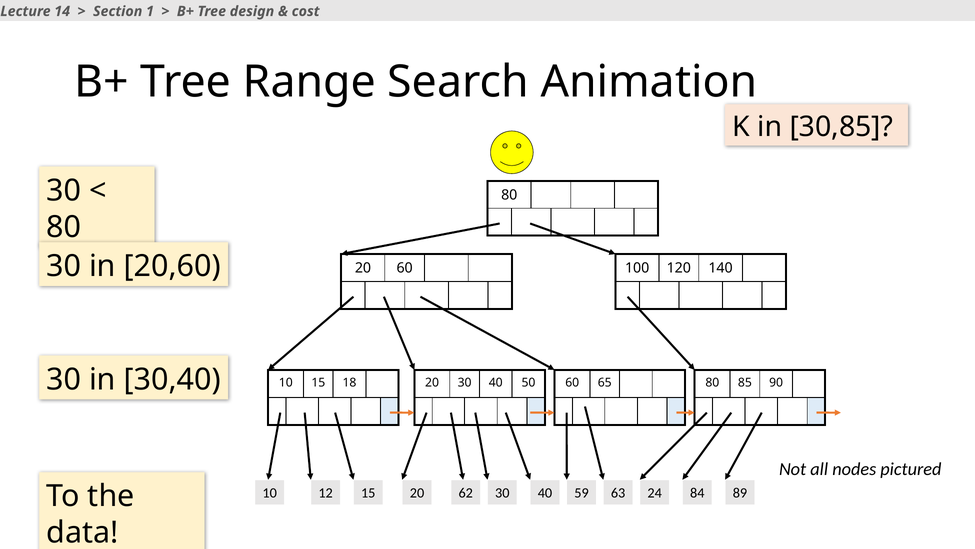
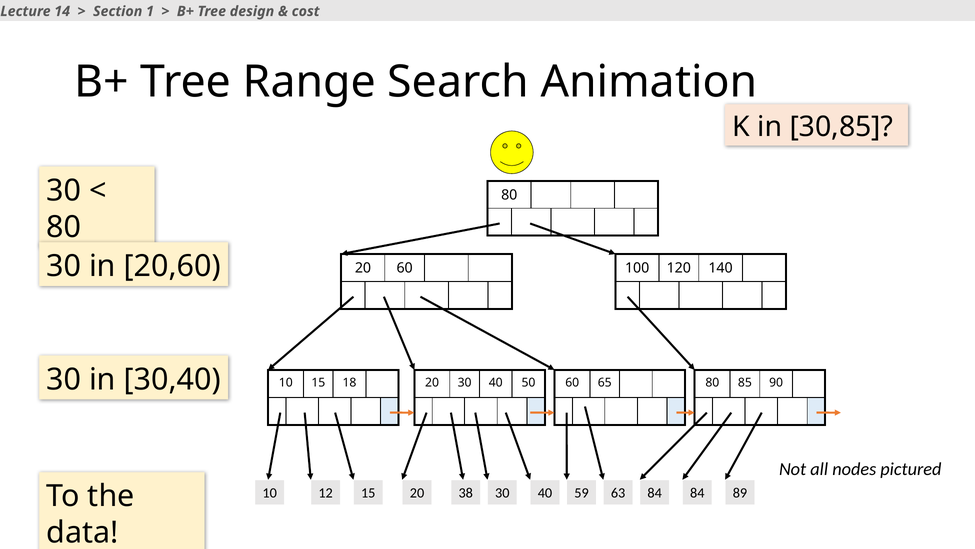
62: 62 -> 38
63 24: 24 -> 84
